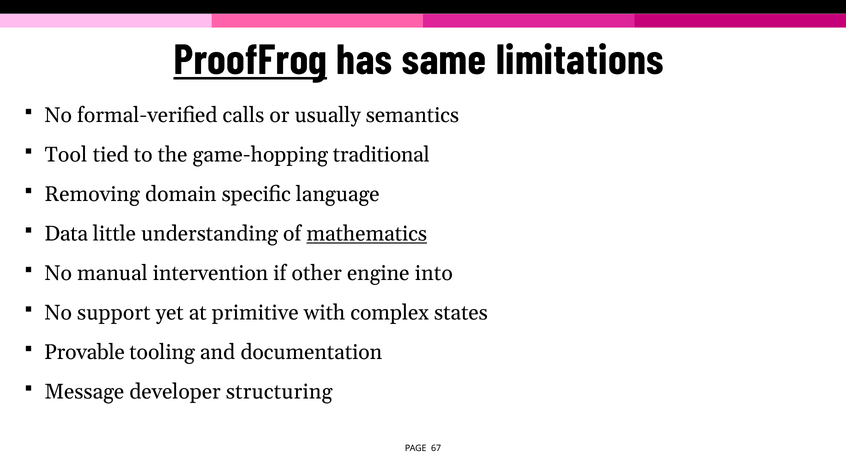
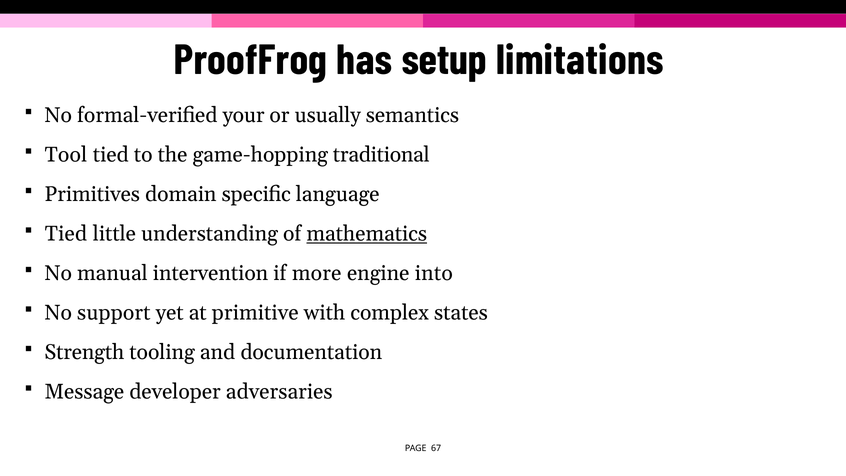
ProofFrog underline: present -> none
same: same -> setup
calls: calls -> your
Removing: Removing -> Primitives
Data at (66, 234): Data -> Tied
other: other -> more
Provable: Provable -> Strength
structuring: structuring -> adversaries
